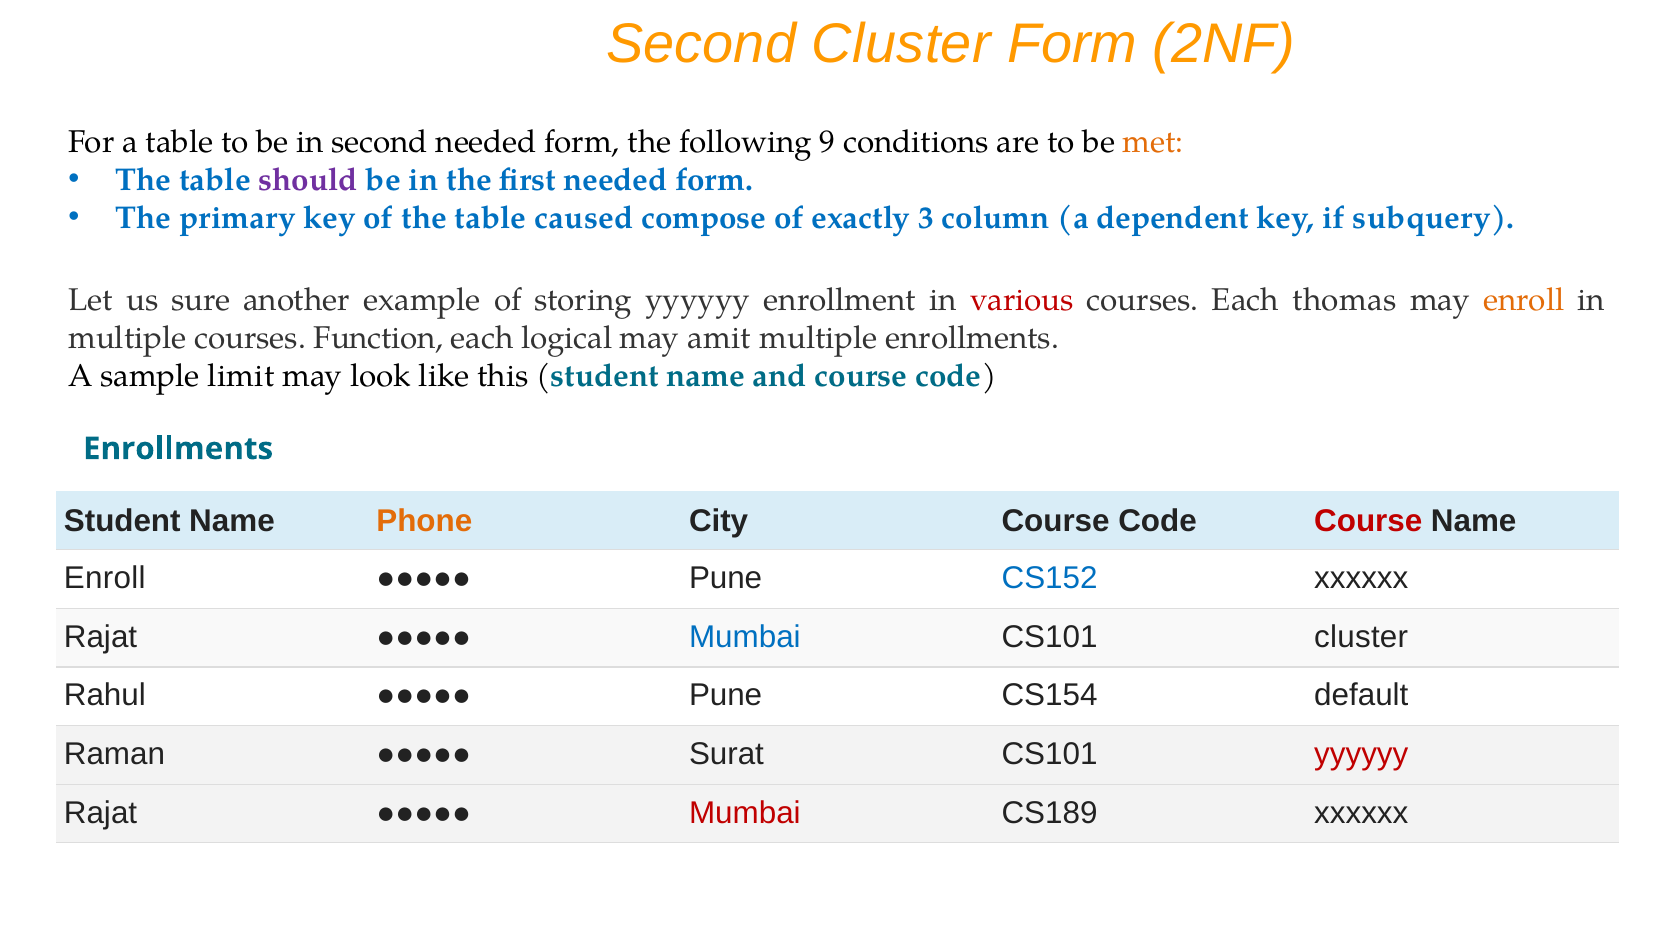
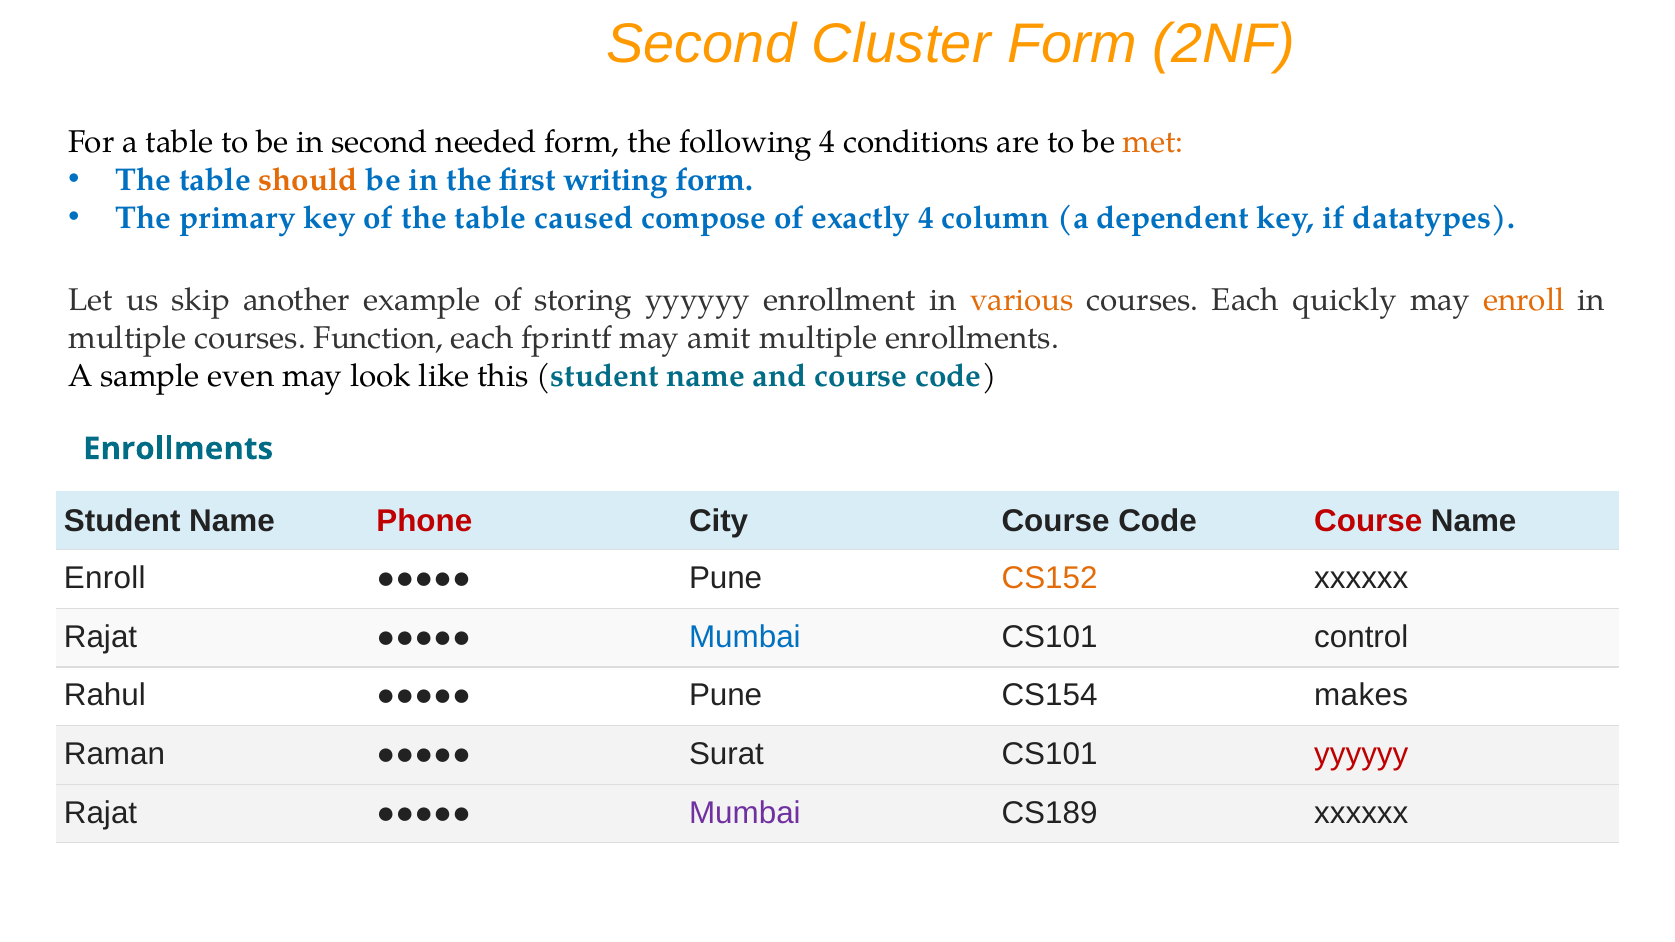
following 9: 9 -> 4
should colour: purple -> orange
first needed: needed -> writing
exactly 3: 3 -> 4
subquery: subquery -> datatypes
sure: sure -> skip
various colour: red -> orange
thomas: thomas -> quickly
logical: logical -> fprintf
limit: limit -> even
Phone colour: orange -> red
CS152 colour: blue -> orange
CS101 cluster: cluster -> control
default: default -> makes
Mumbai at (745, 813) colour: red -> purple
